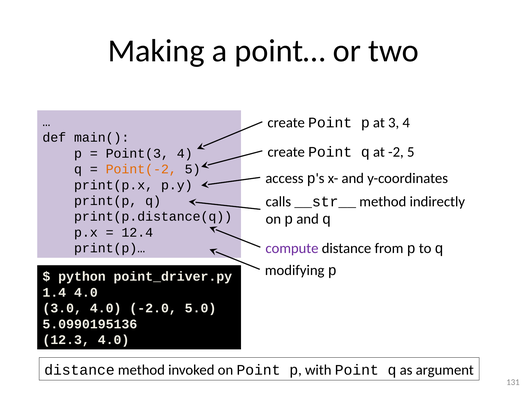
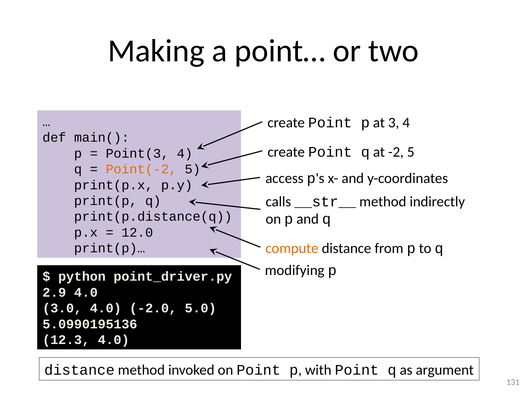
12.4: 12.4 -> 12.0
compute colour: purple -> orange
1.4: 1.4 -> 2.9
